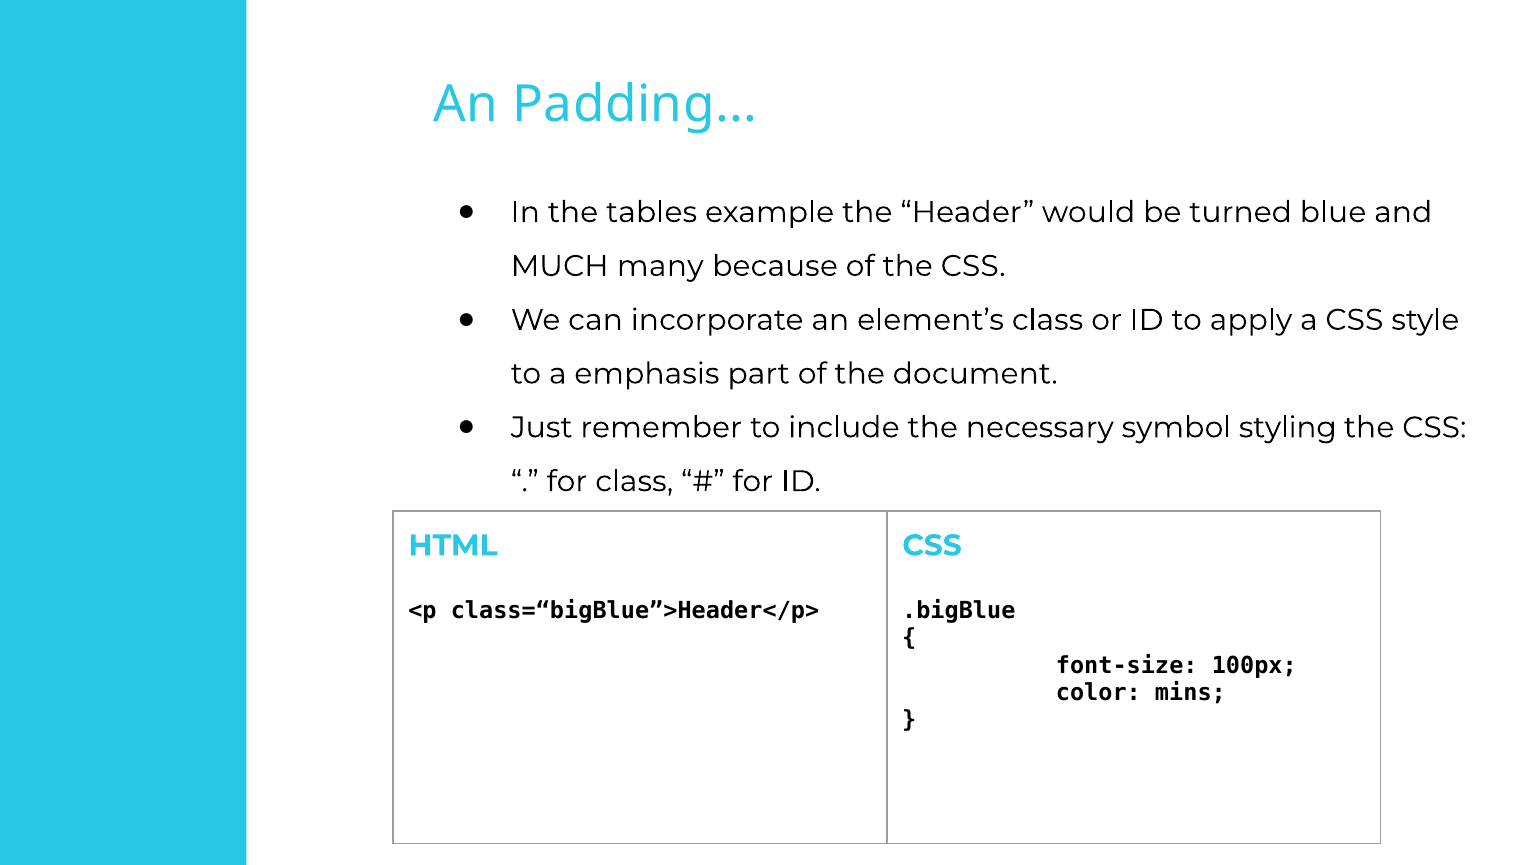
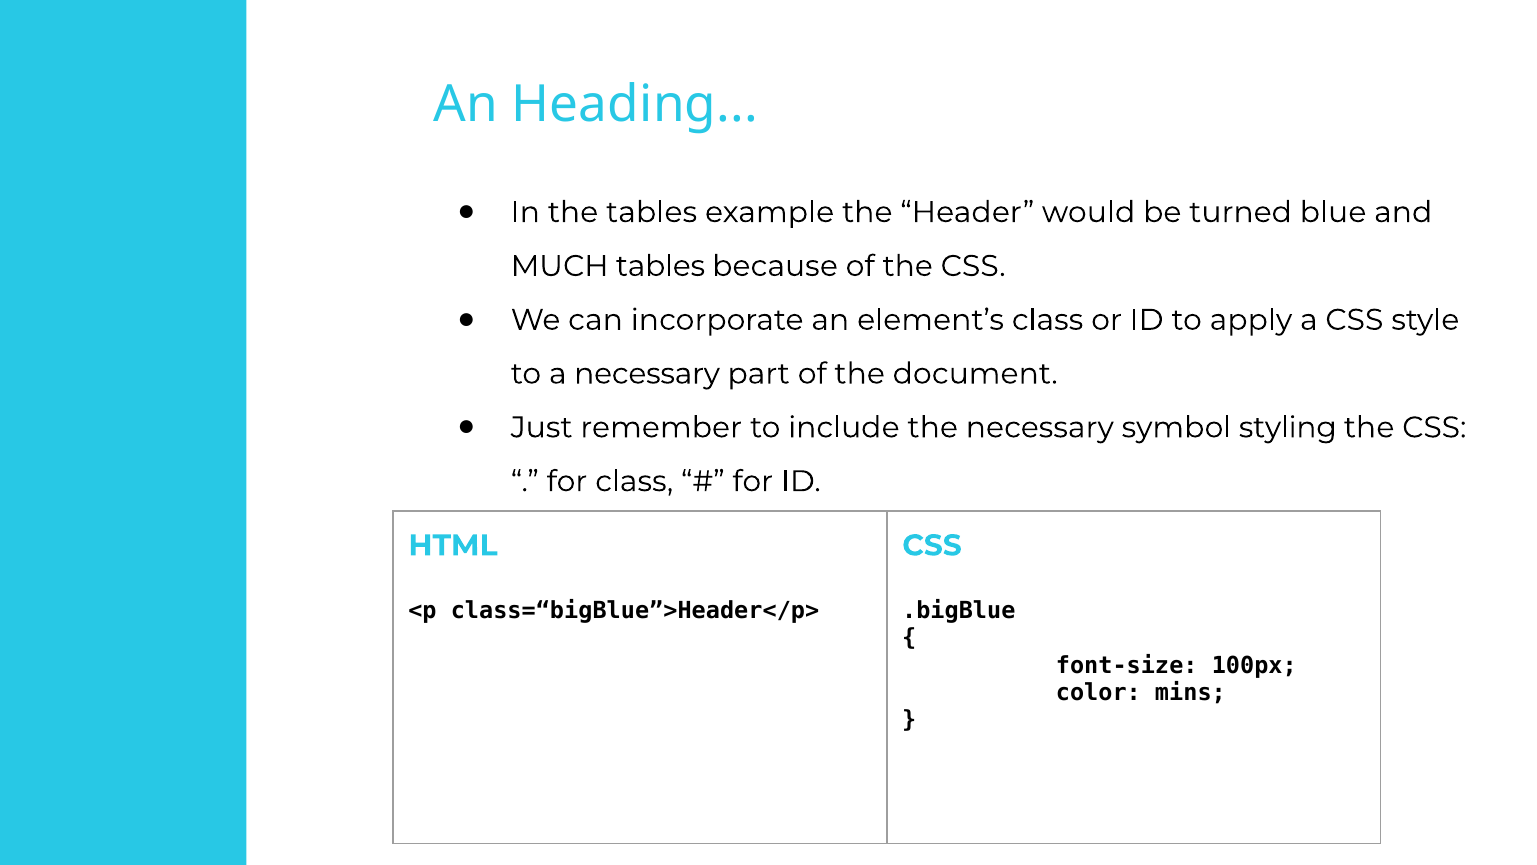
Padding: Padding -> Heading
MUCH many: many -> tables
a emphasis: emphasis -> necessary
